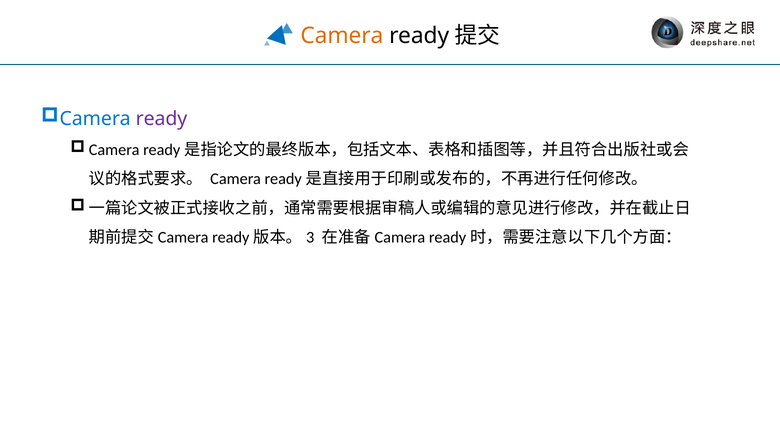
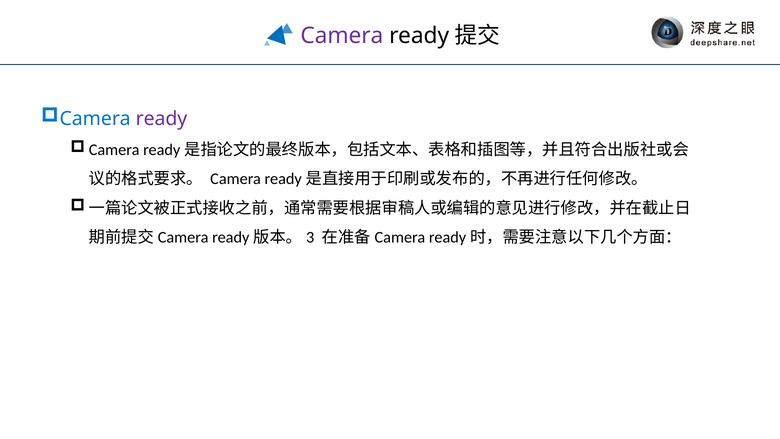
Camera at (342, 36) colour: orange -> purple
